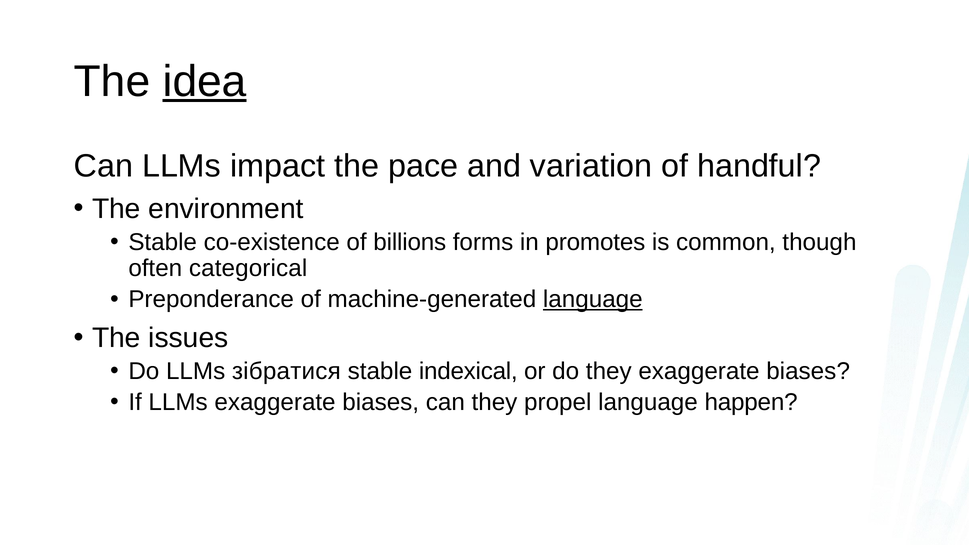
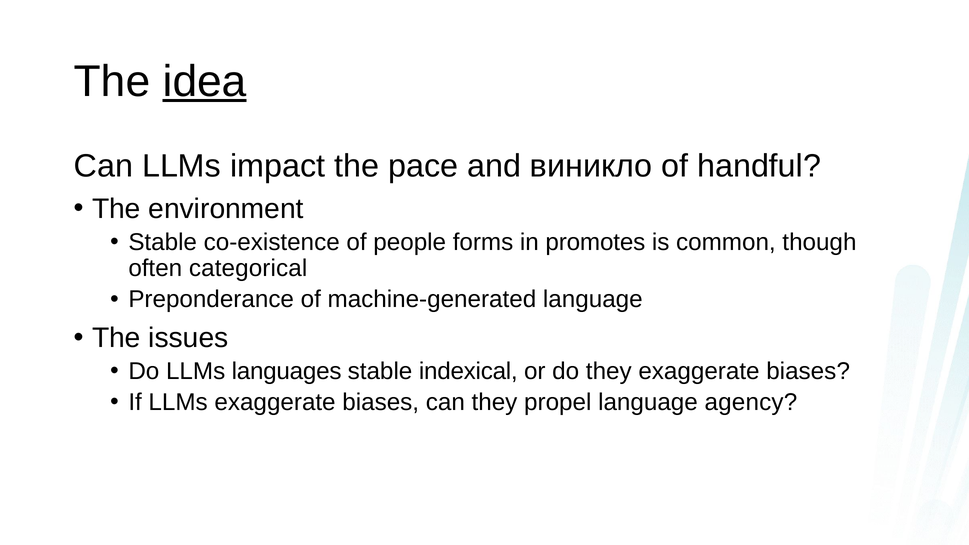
variation: variation -> виникло
billions: billions -> people
language at (593, 300) underline: present -> none
зібратися: зібратися -> languages
happen: happen -> agency
